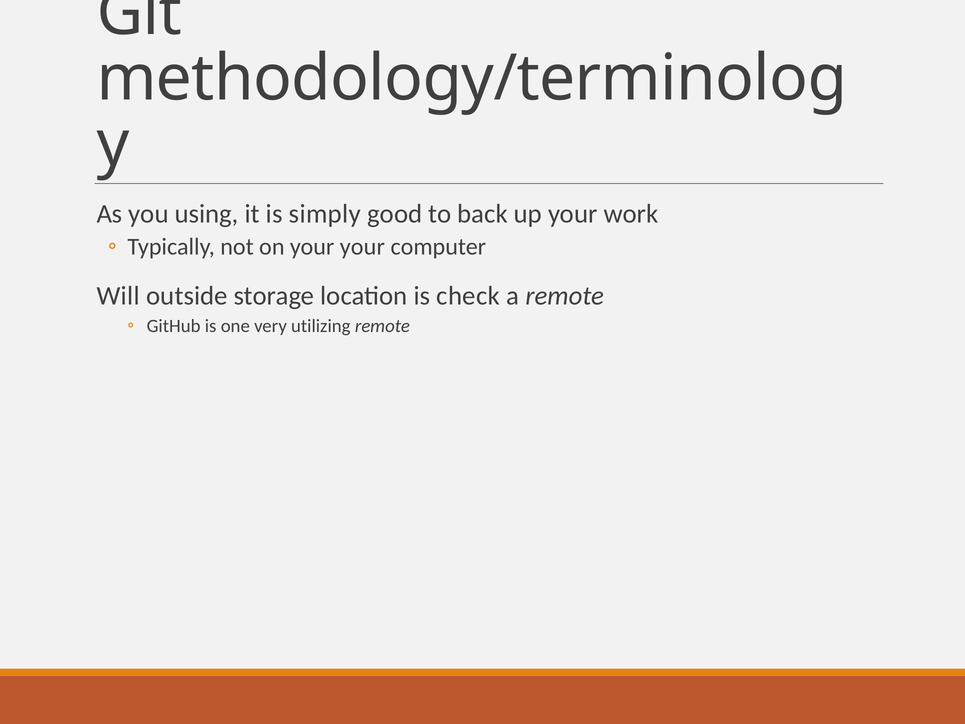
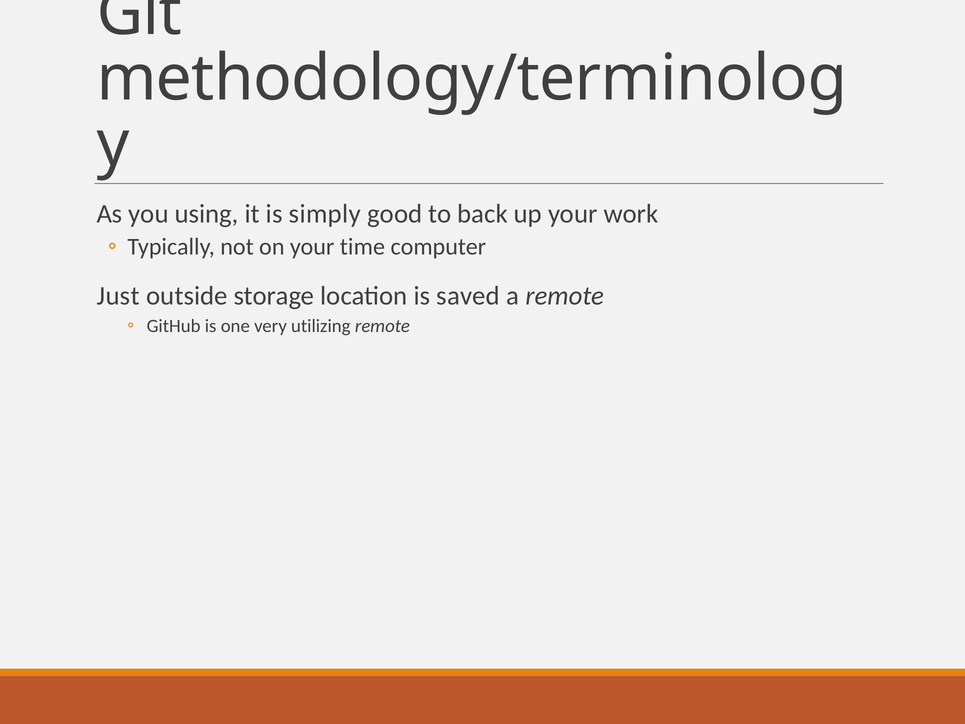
your your: your -> time
Will: Will -> Just
check: check -> saved
